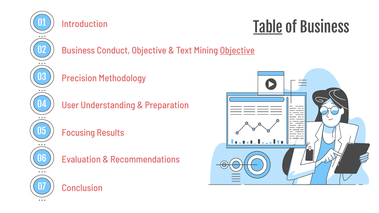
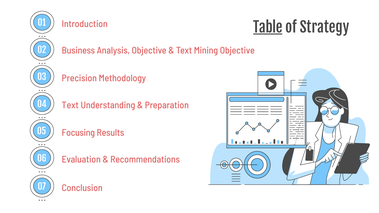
of Business: Business -> Strategy
Conduct: Conduct -> Analysis
Objective at (237, 50) underline: present -> none
User at (70, 105): User -> Text
